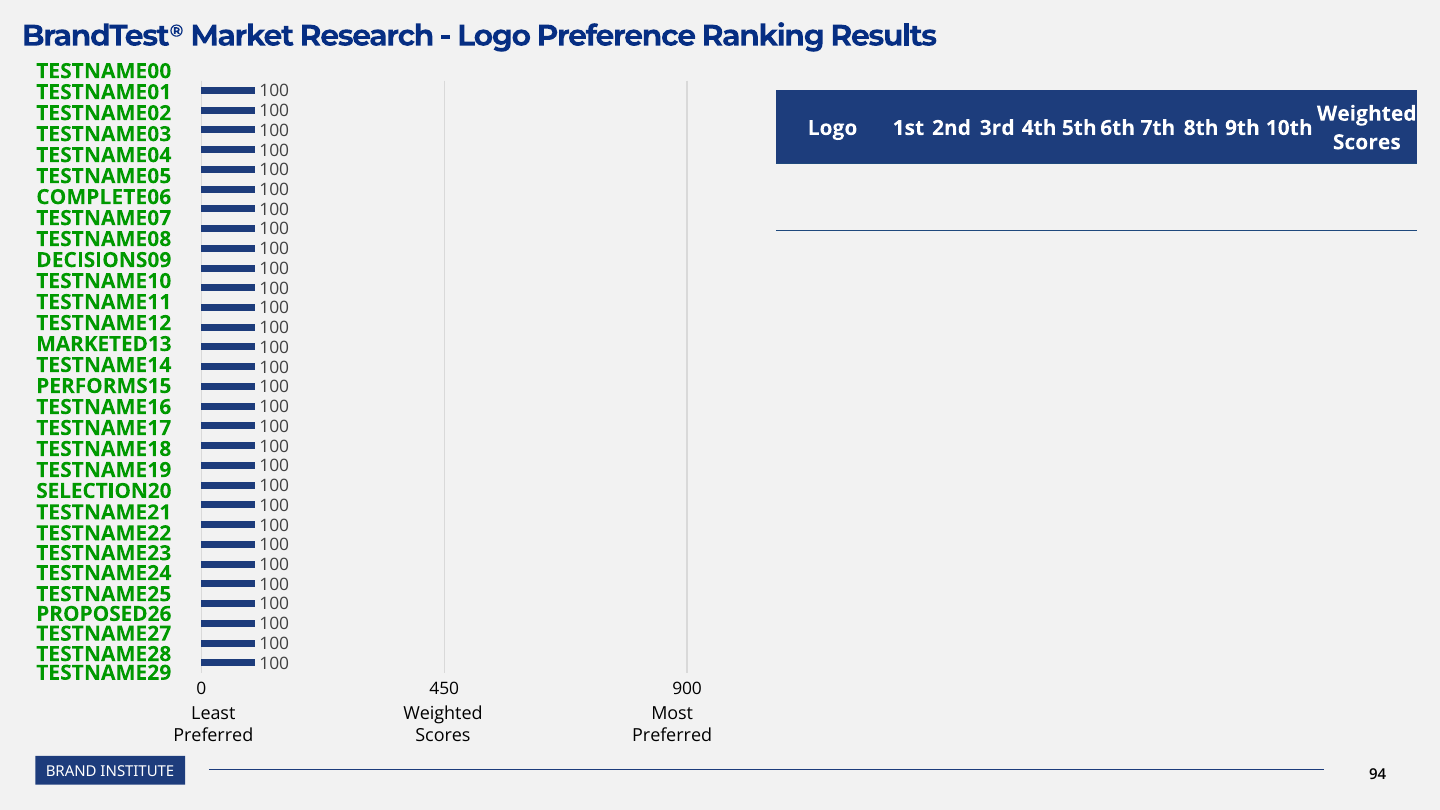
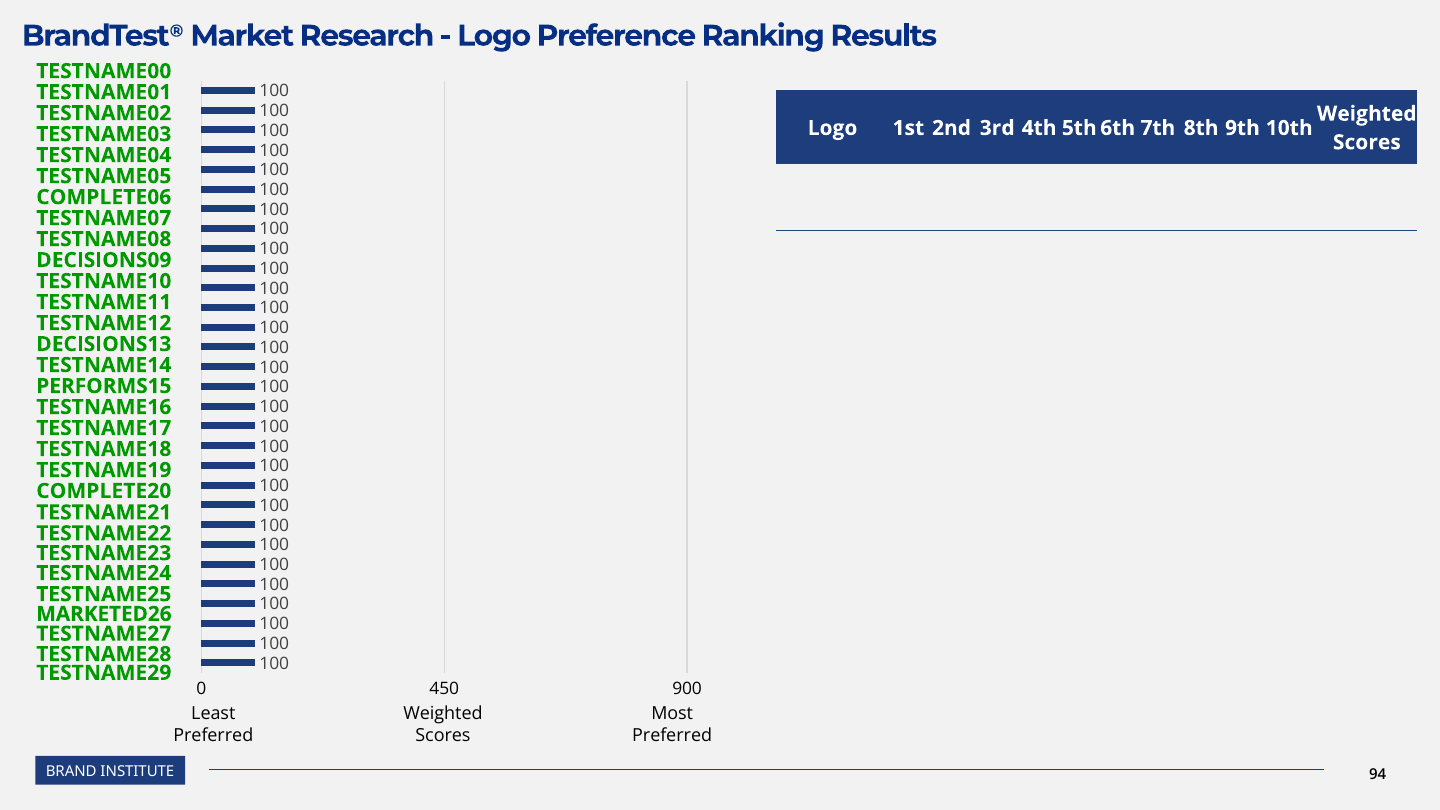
MARKETED13: MARKETED13 -> DECISIONS13
SELECTION20: SELECTION20 -> COMPLETE20
PROPOSED26: PROPOSED26 -> MARKETED26
